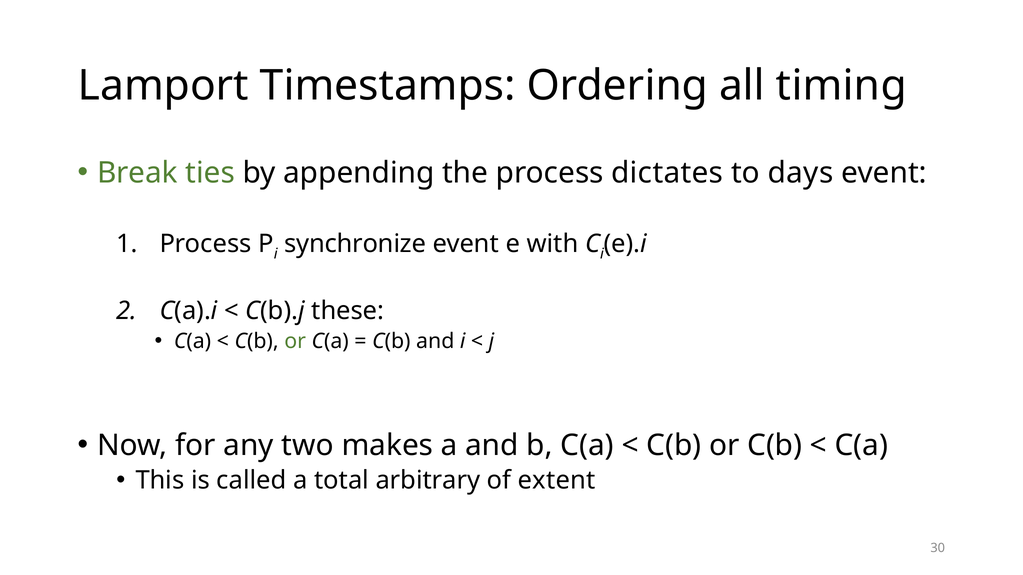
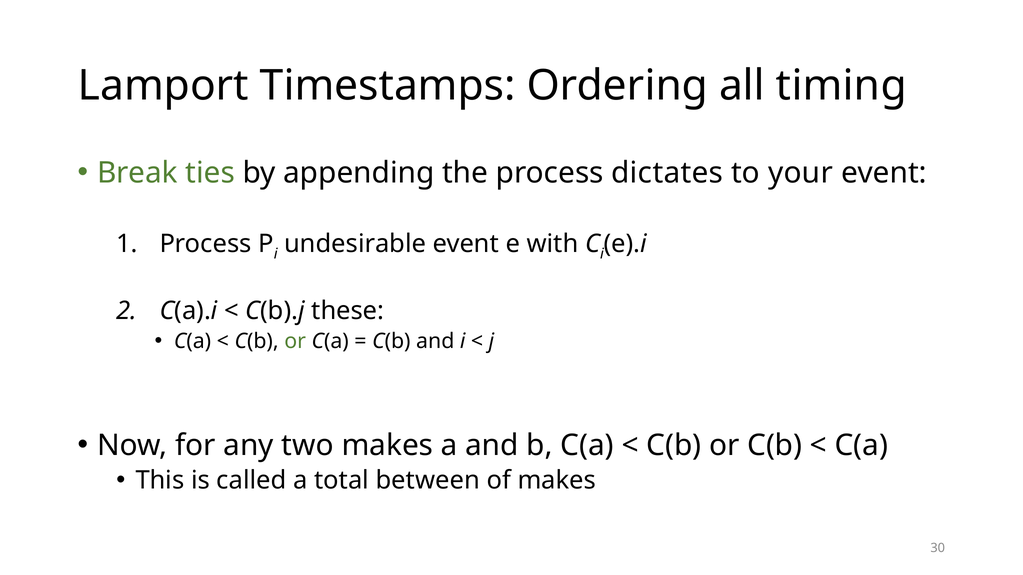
days: days -> your
synchronize: synchronize -> undesirable
arbitrary: arbitrary -> between
of extent: extent -> makes
